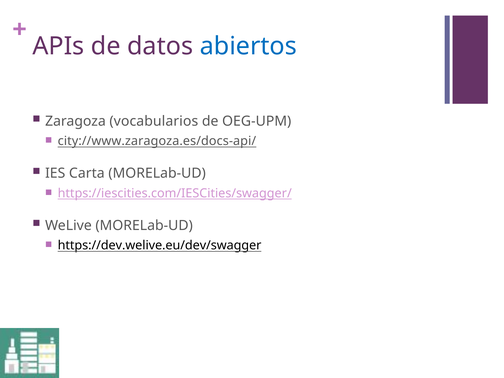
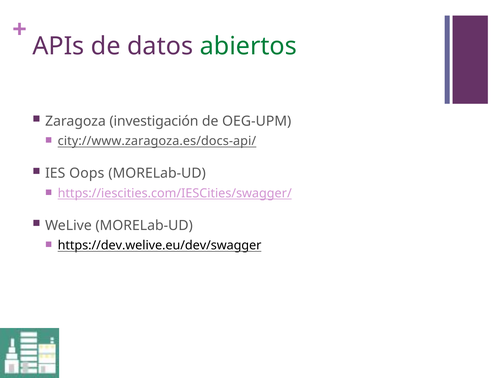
abiertos colour: blue -> green
vocabularios: vocabularios -> investigación
Carta: Carta -> Oops
